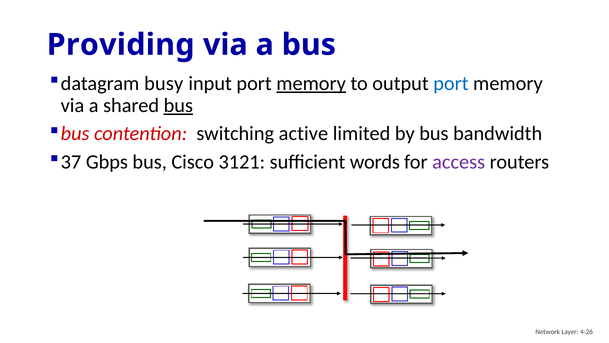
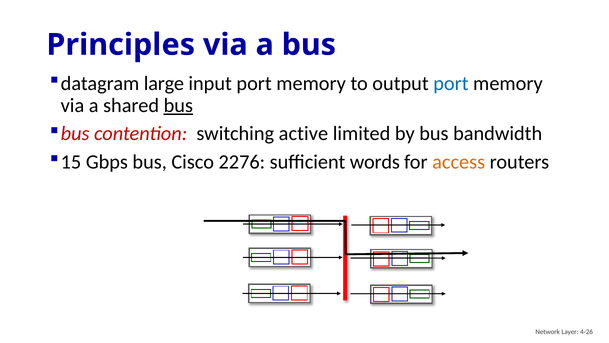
Providing: Providing -> Principles
busy: busy -> large
memory at (311, 83) underline: present -> none
37: 37 -> 15
3121: 3121 -> 2276
access colour: purple -> orange
